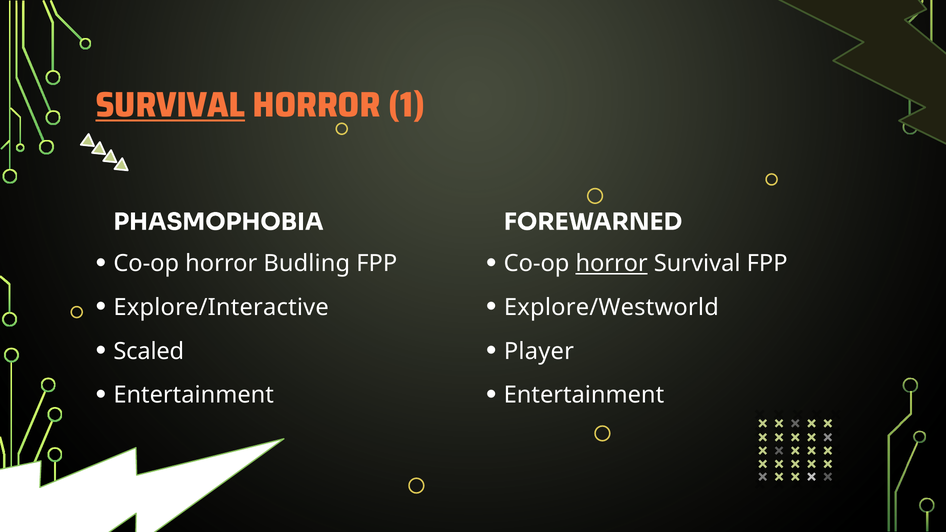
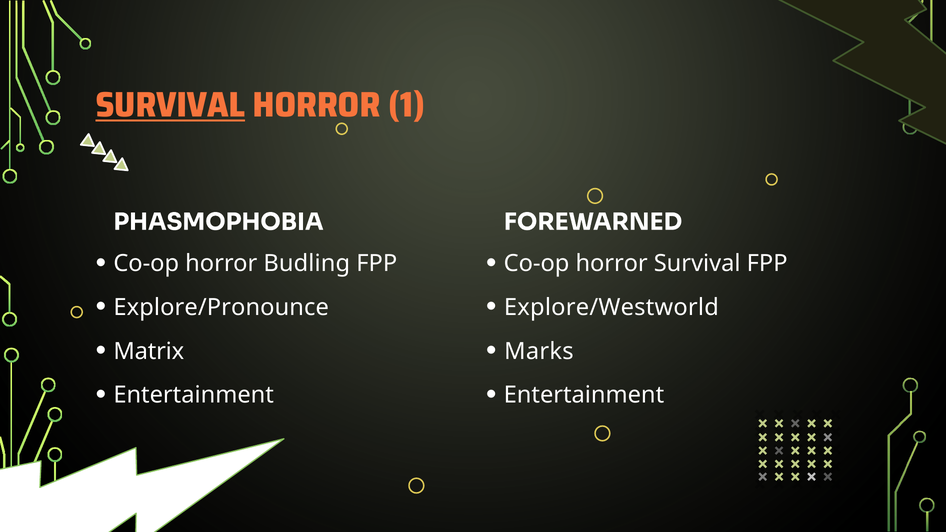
horror at (612, 264) underline: present -> none
Explore/Interactive: Explore/Interactive -> Explore/Pronounce
Scaled: Scaled -> Matrix
Player: Player -> Marks
